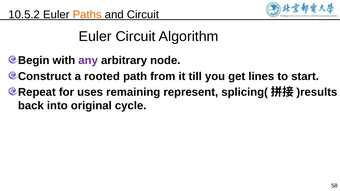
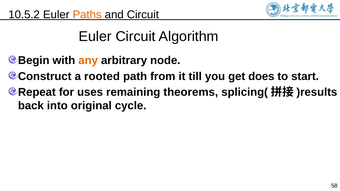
any colour: purple -> orange
lines: lines -> does
represent: represent -> theorems
